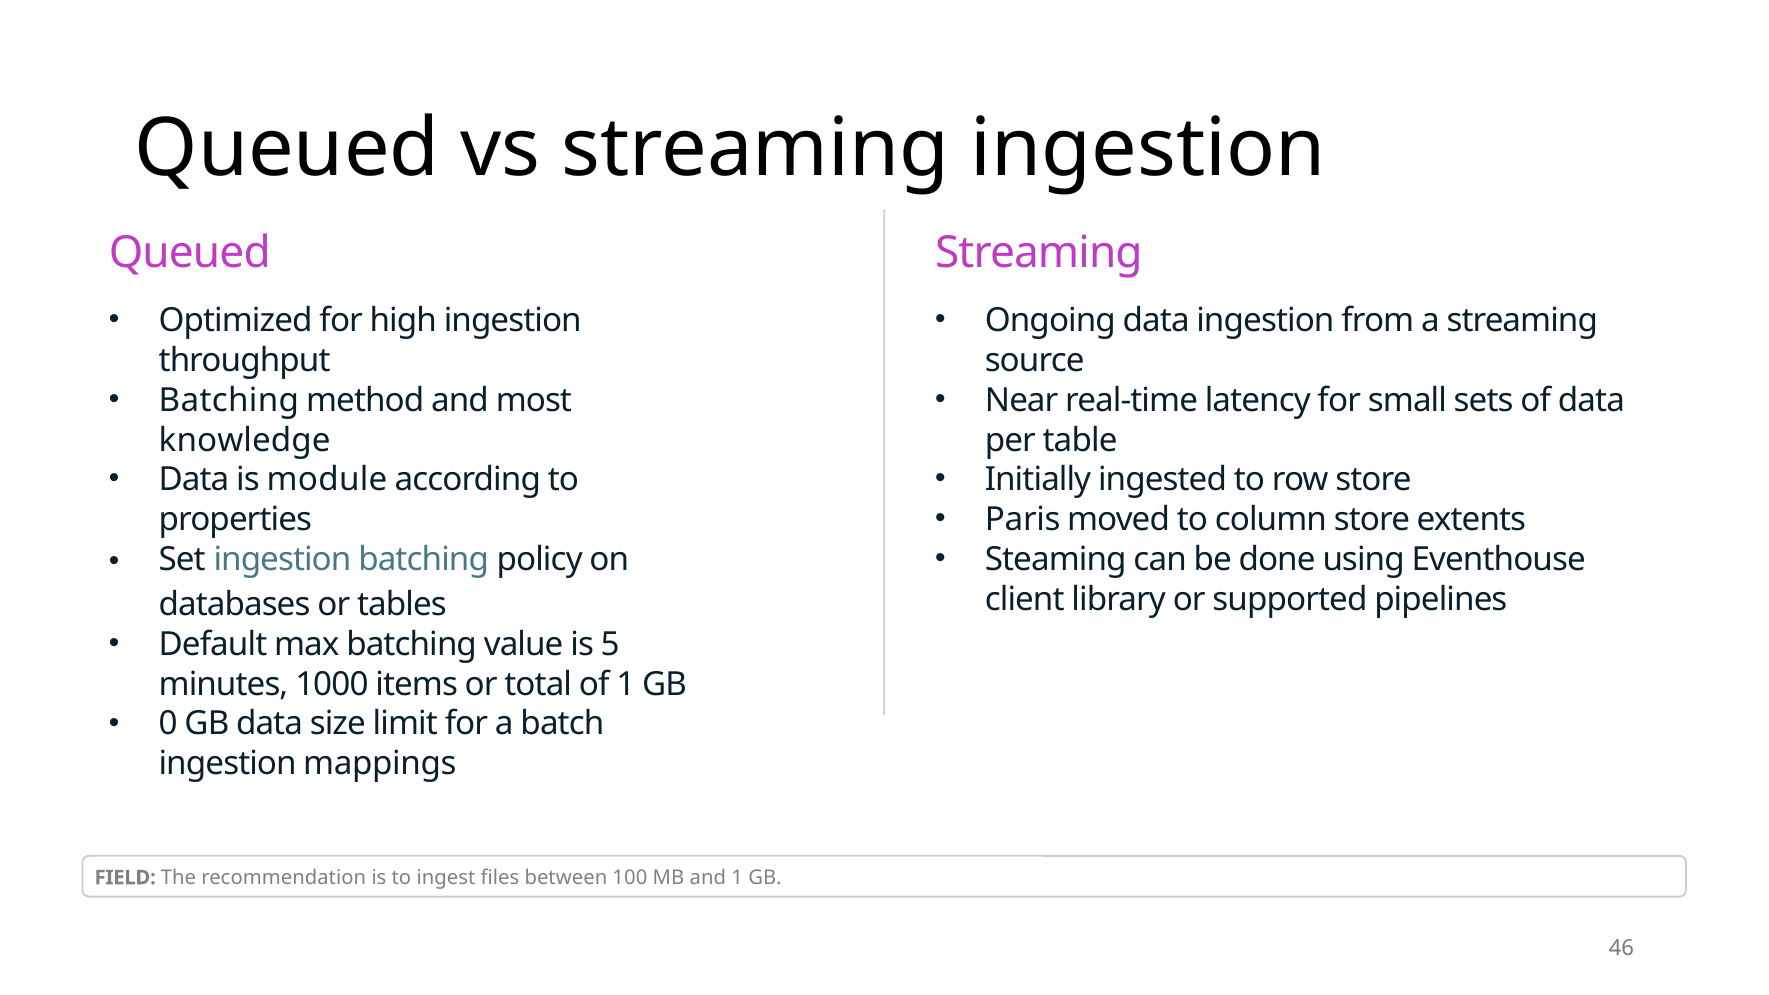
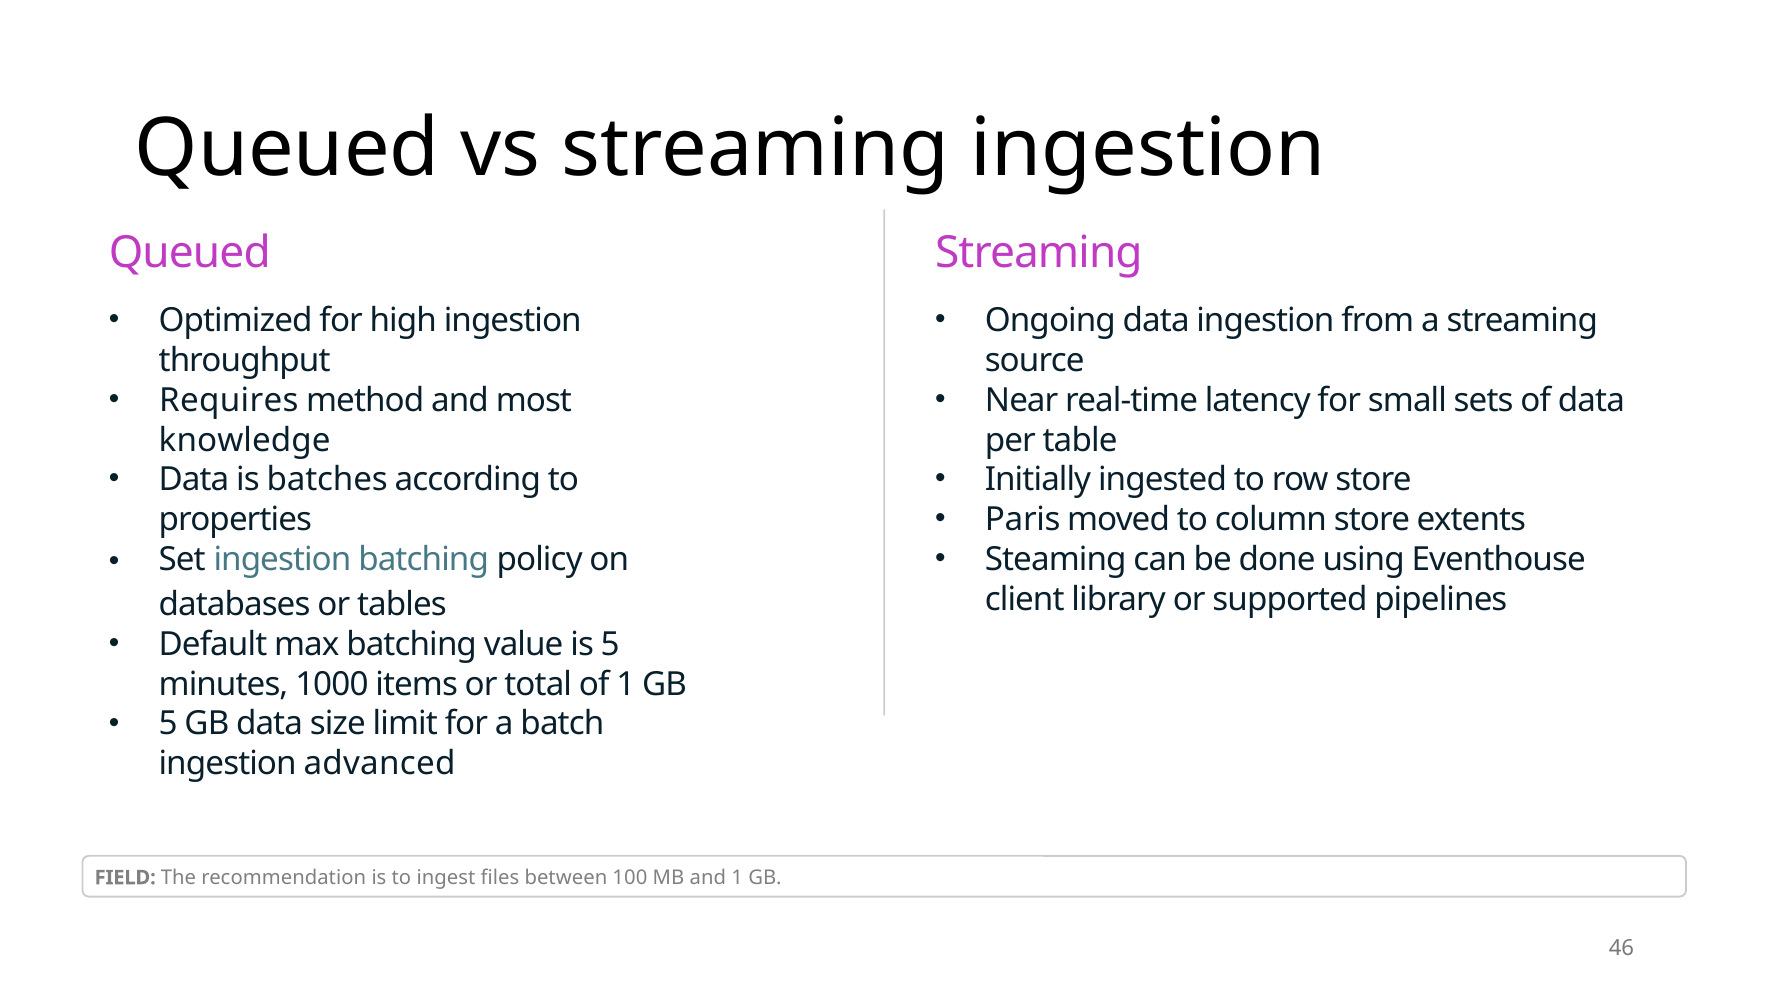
Batching at (229, 400): Batching -> Requires
module: module -> batches
0 at (168, 724): 0 -> 5
mappings: mappings -> advanced
